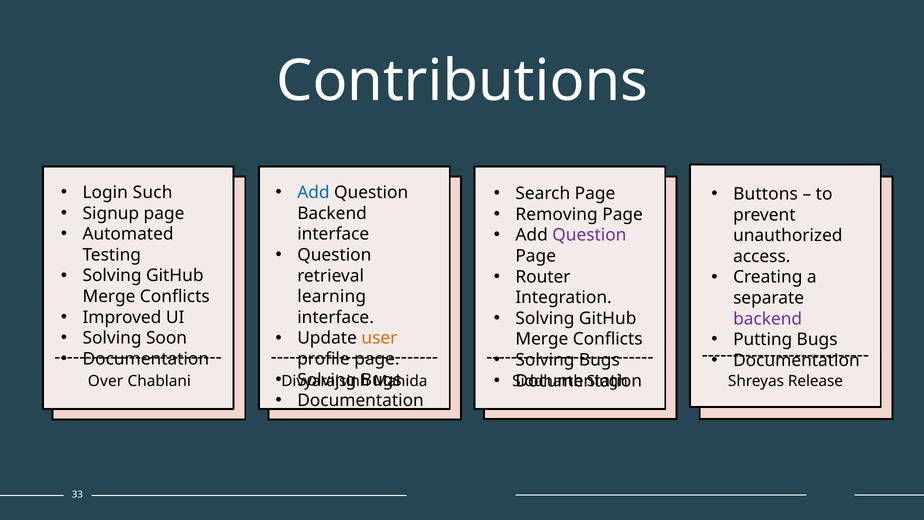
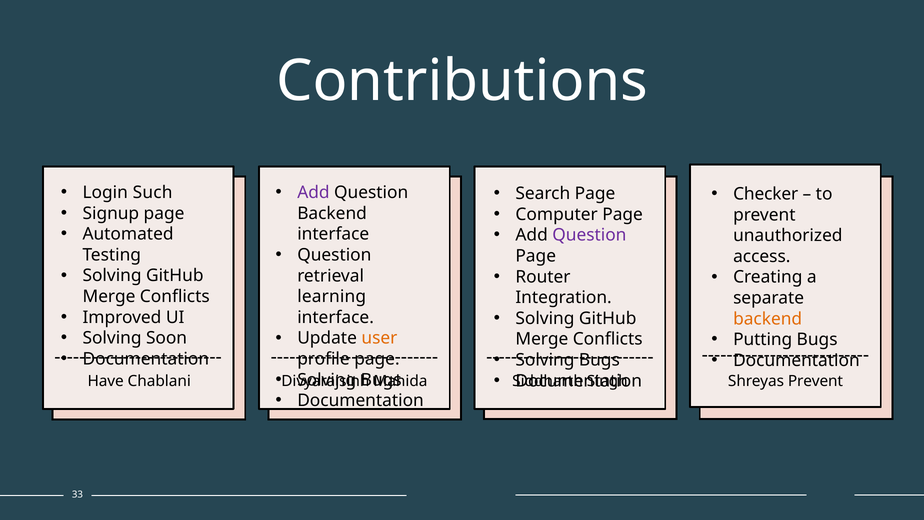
Add at (313, 193) colour: blue -> purple
Buttons: Buttons -> Checker
Removing: Removing -> Computer
backend at (768, 319) colour: purple -> orange
Over: Over -> Have
Shreyas Release: Release -> Prevent
